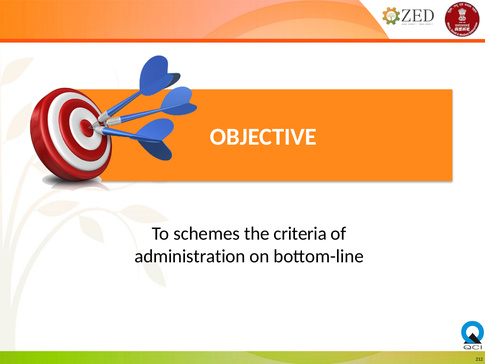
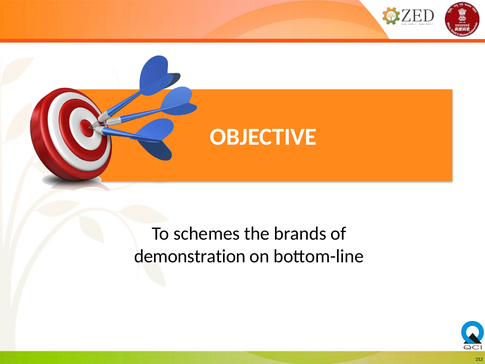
criteria: criteria -> brands
administration: administration -> demonstration
